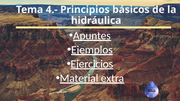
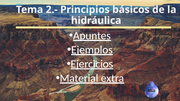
4.-: 4.- -> 2.-
